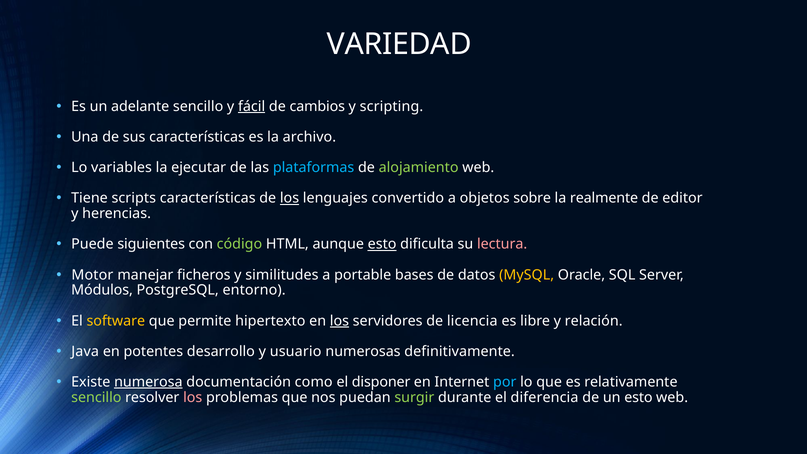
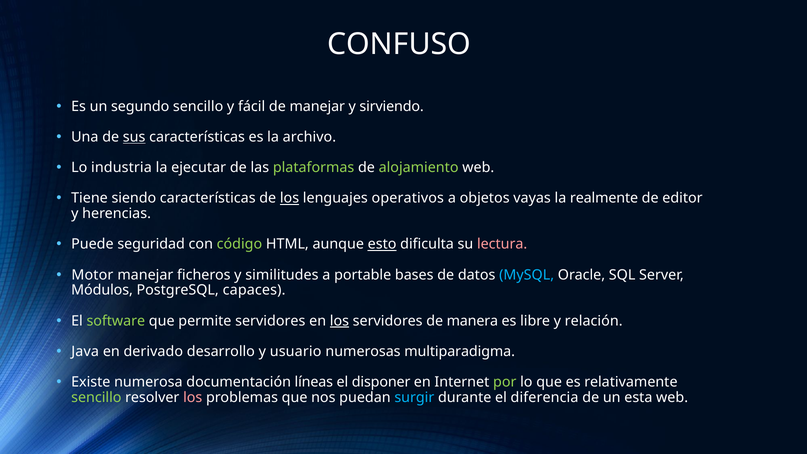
VARIEDAD: VARIEDAD -> CONFUSO
adelante: adelante -> segundo
fácil underline: present -> none
de cambios: cambios -> manejar
scripting: scripting -> sirviendo
sus underline: none -> present
variables: variables -> industria
plataformas colour: light blue -> light green
scripts: scripts -> siendo
convertido: convertido -> operativos
sobre: sobre -> vayas
siguientes: siguientes -> seguridad
MySQL colour: yellow -> light blue
entorno: entorno -> capaces
software colour: yellow -> light green
permite hipertexto: hipertexto -> servidores
licencia: licencia -> manera
potentes: potentes -> derivado
definitivamente: definitivamente -> multiparadigma
numerosa underline: present -> none
como: como -> líneas
por colour: light blue -> light green
surgir colour: light green -> light blue
un esto: esto -> esta
